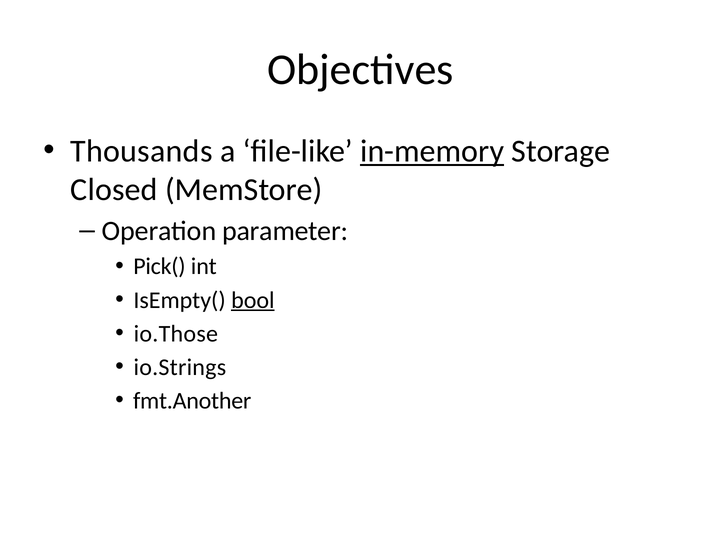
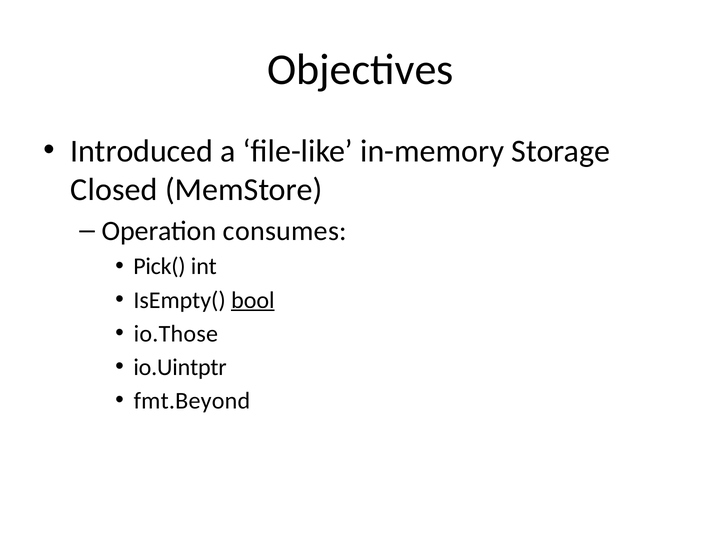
Thousands: Thousands -> Introduced
in-memory underline: present -> none
parameter: parameter -> consumes
io.Strings: io.Strings -> io.Uintptr
fmt.Another: fmt.Another -> fmt.Beyond
